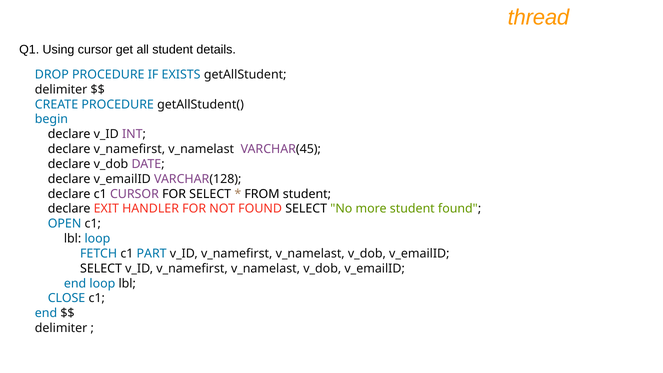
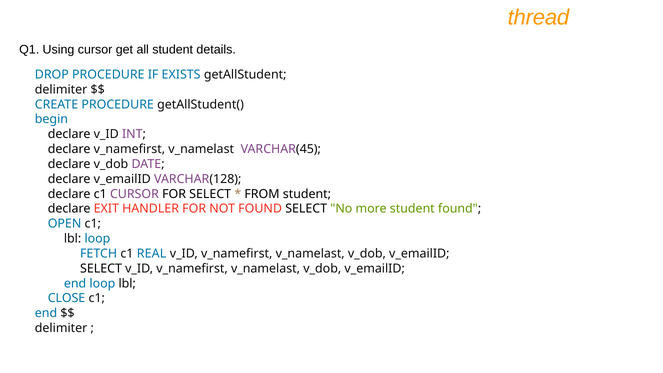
PART: PART -> REAL
